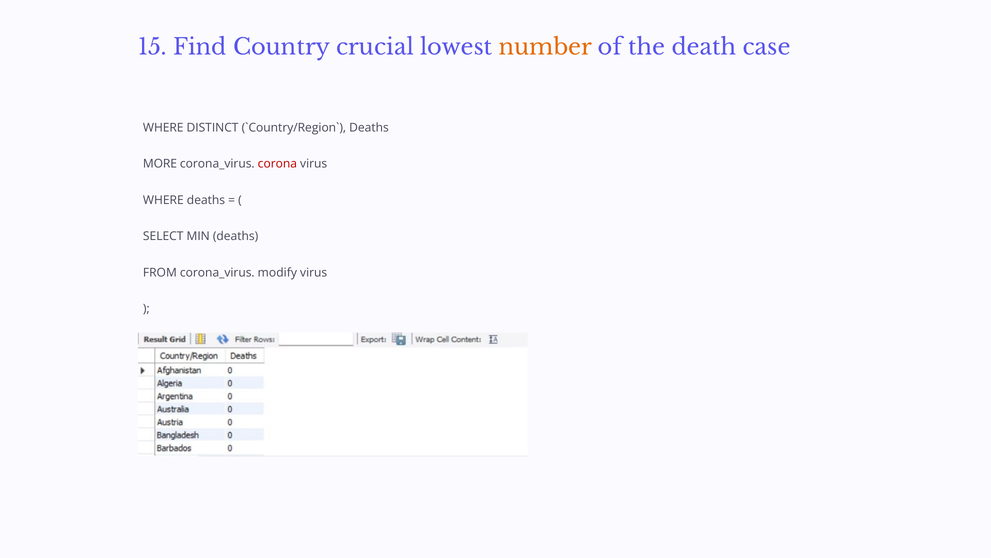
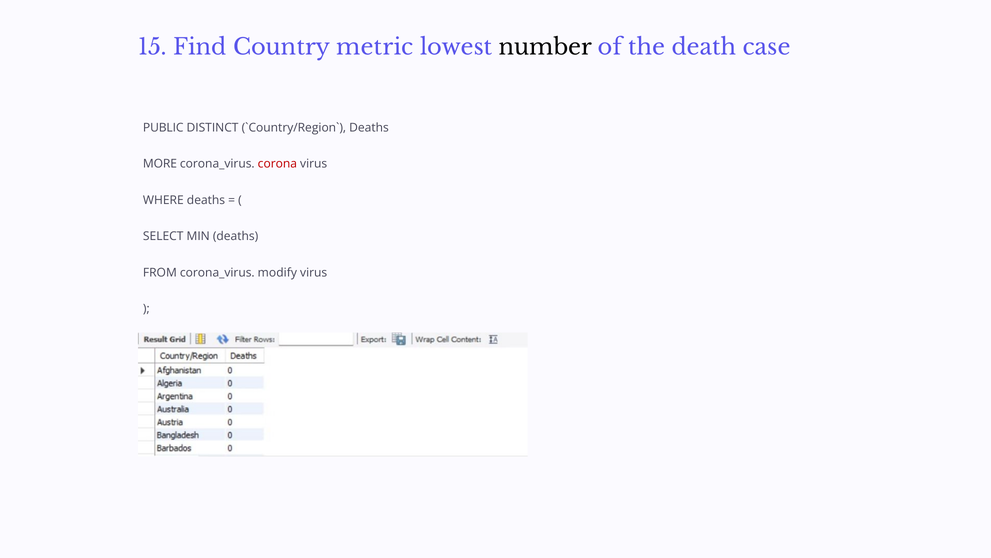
crucial: crucial -> metric
number colour: orange -> black
WHERE at (163, 128): WHERE -> PUBLIC
